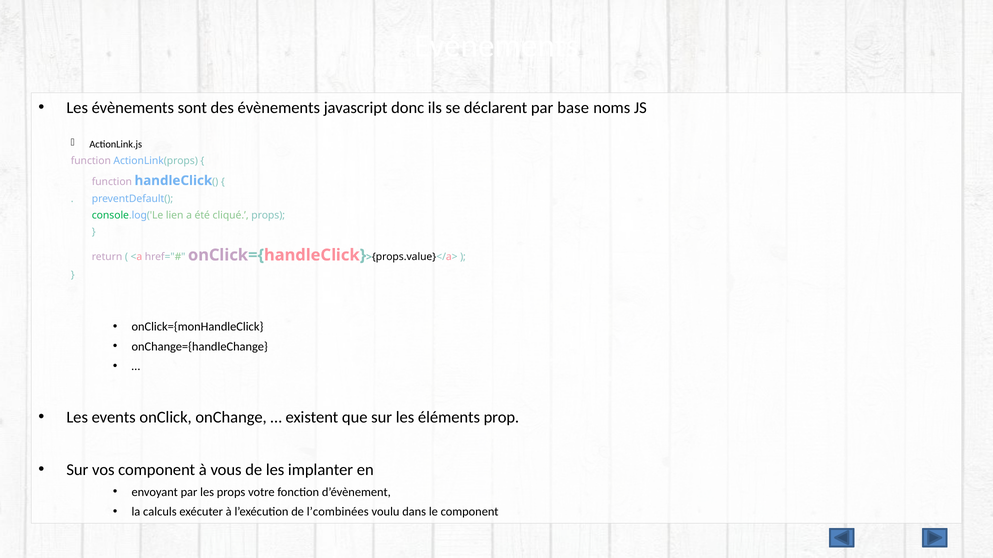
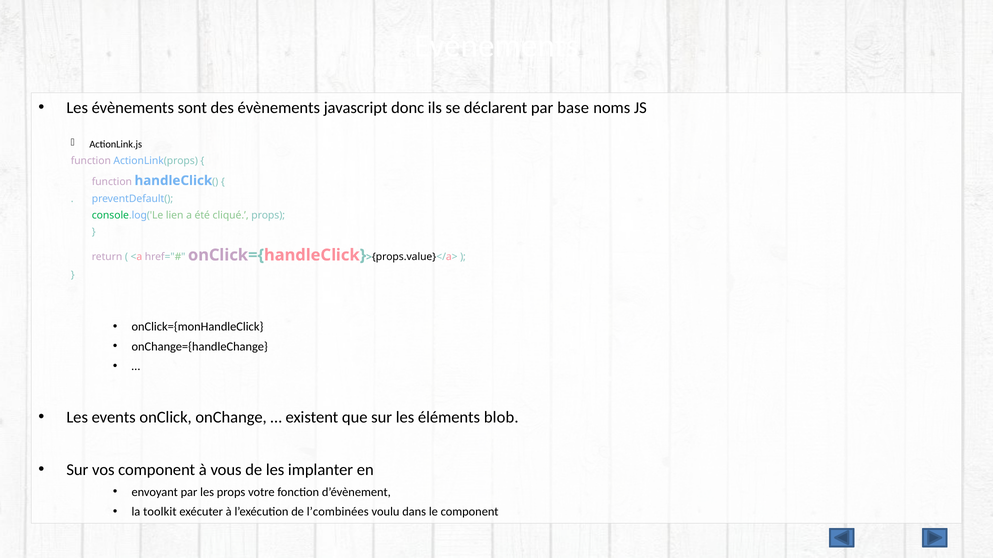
prop: prop -> blob
calculs: calculs -> toolkit
